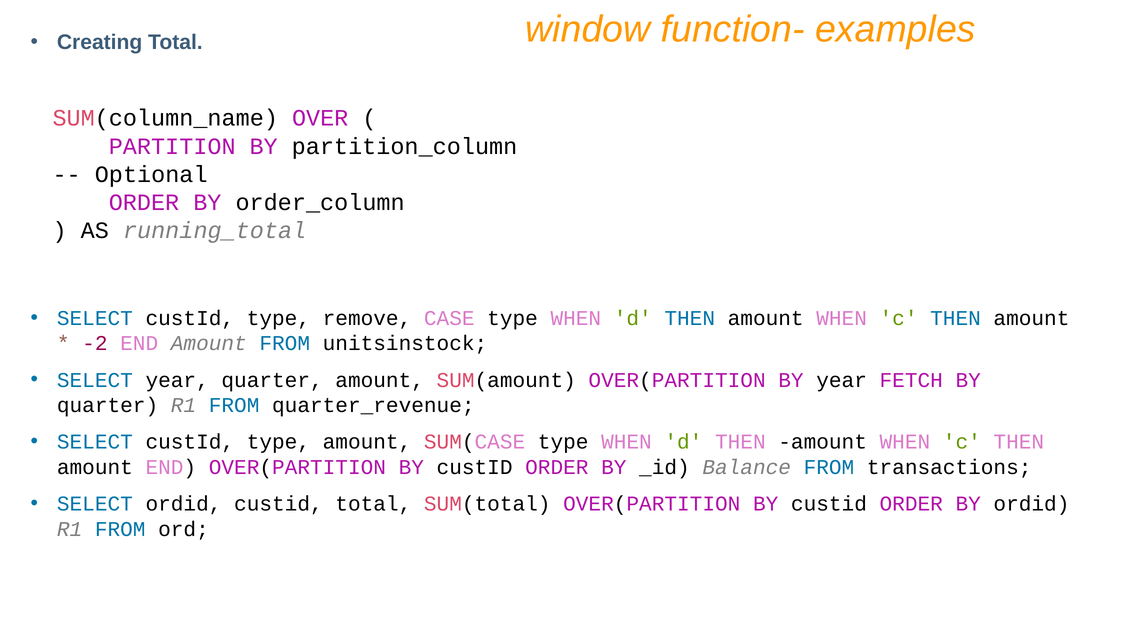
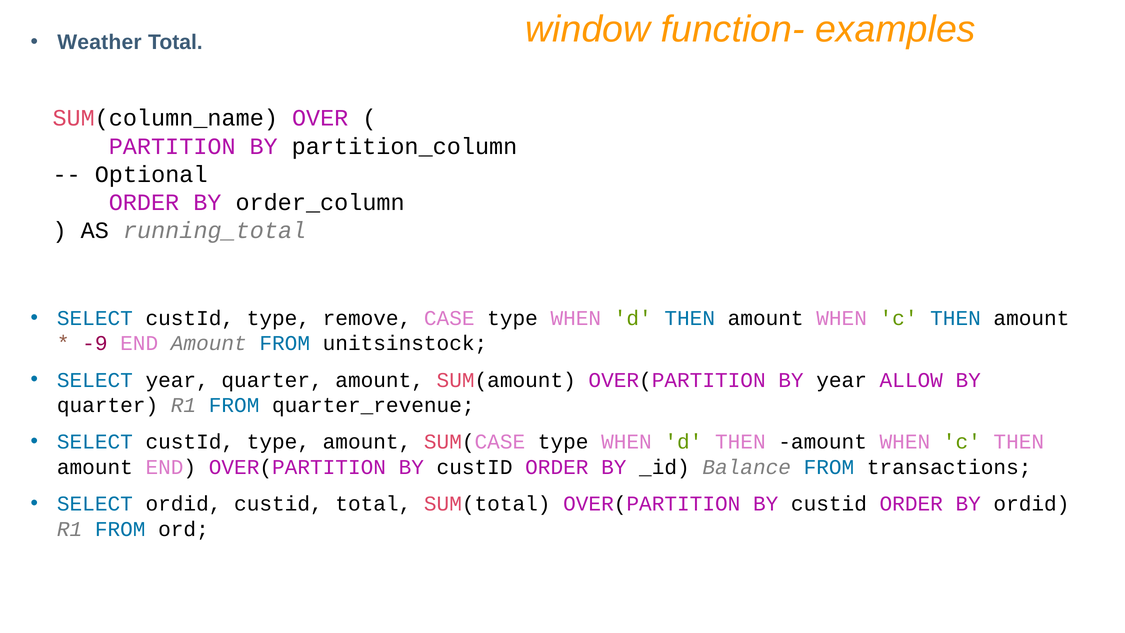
Creating: Creating -> Weather
-2: -2 -> -9
FETCH: FETCH -> ALLOW
